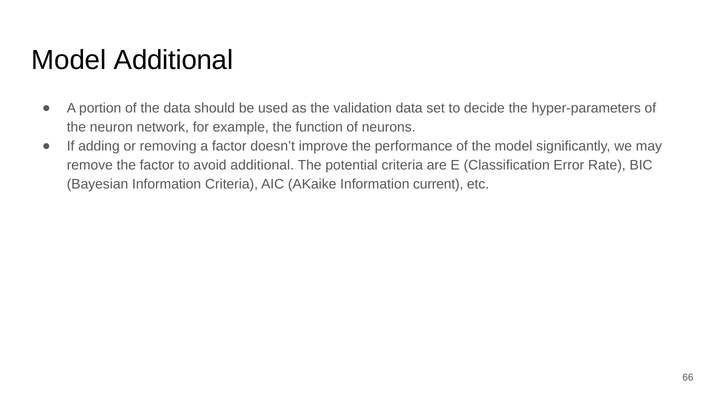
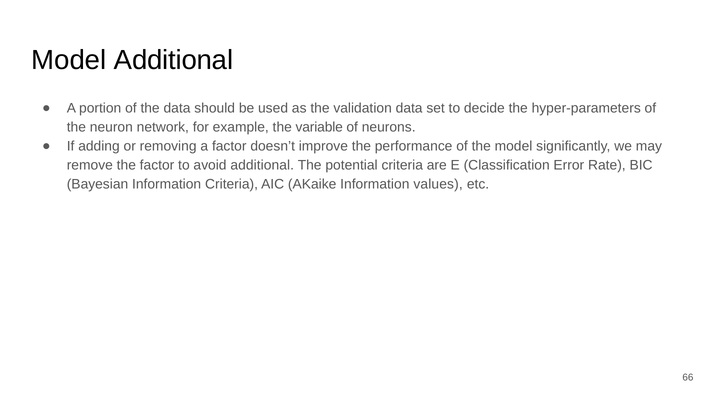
function: function -> variable
current: current -> values
